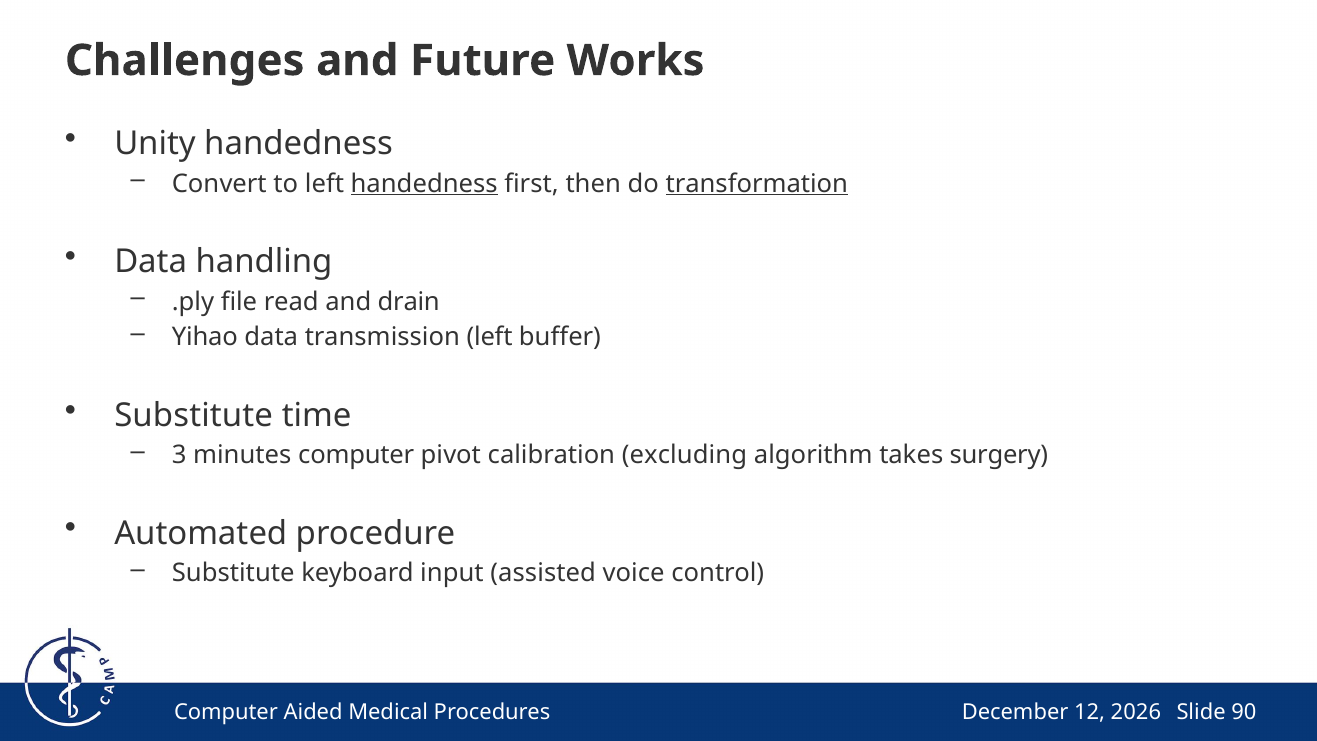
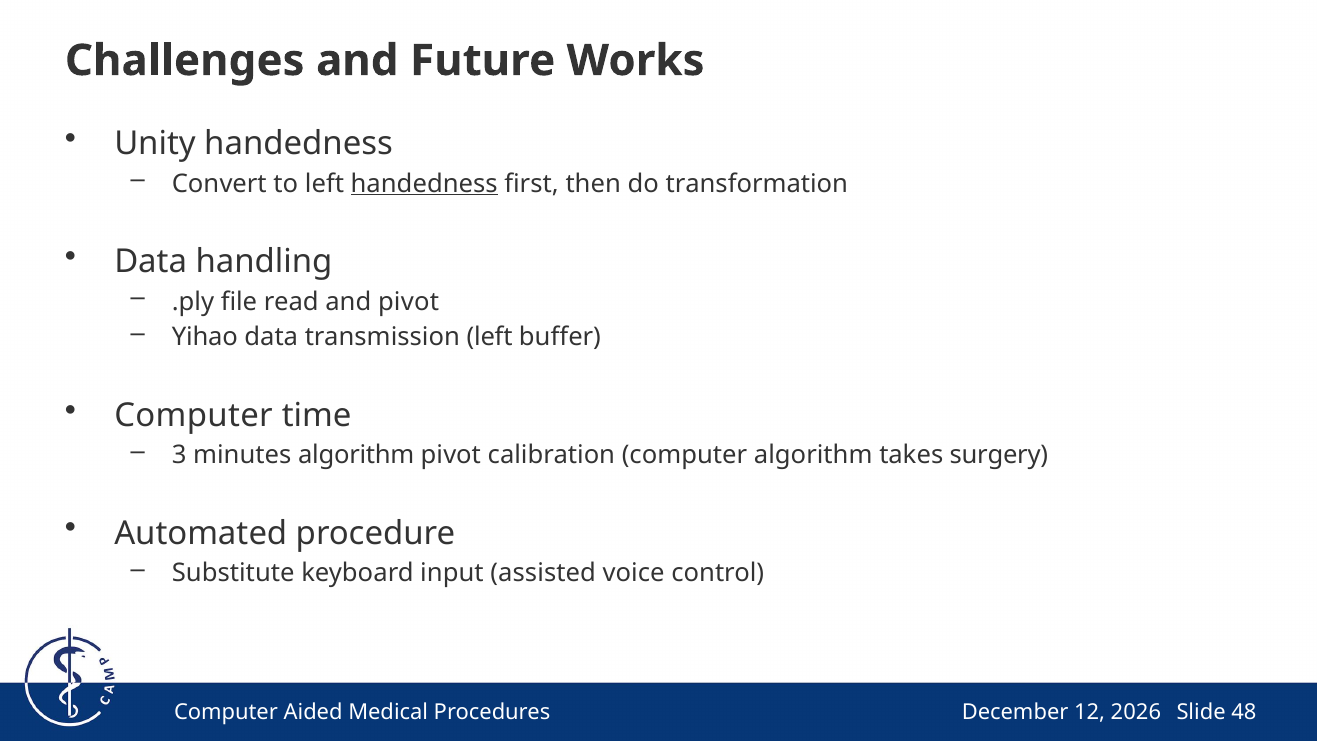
transformation underline: present -> none
and drain: drain -> pivot
Substitute at (194, 416): Substitute -> Computer
minutes computer: computer -> algorithm
calibration excluding: excluding -> computer
90: 90 -> 48
